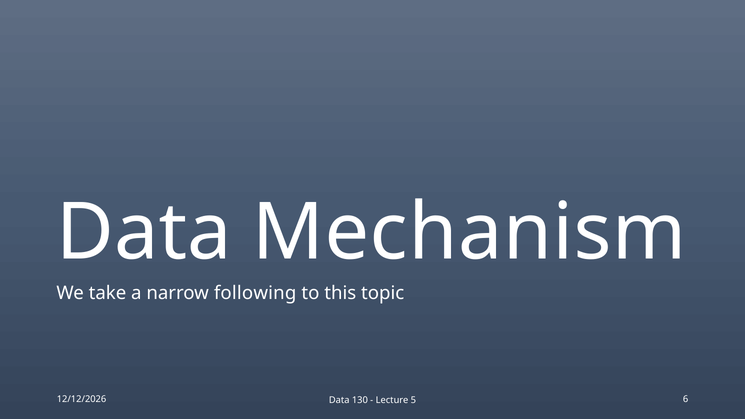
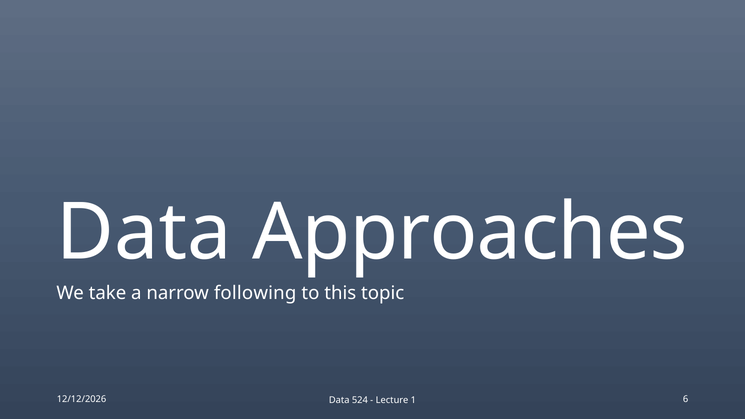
Mechanism: Mechanism -> Approaches
130: 130 -> 524
5: 5 -> 1
